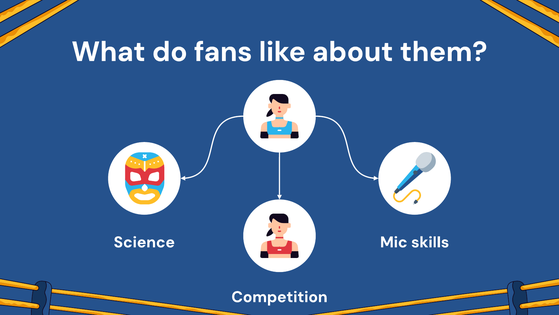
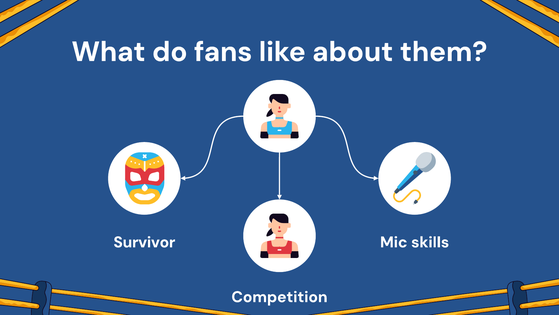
Science: Science -> Survivor
